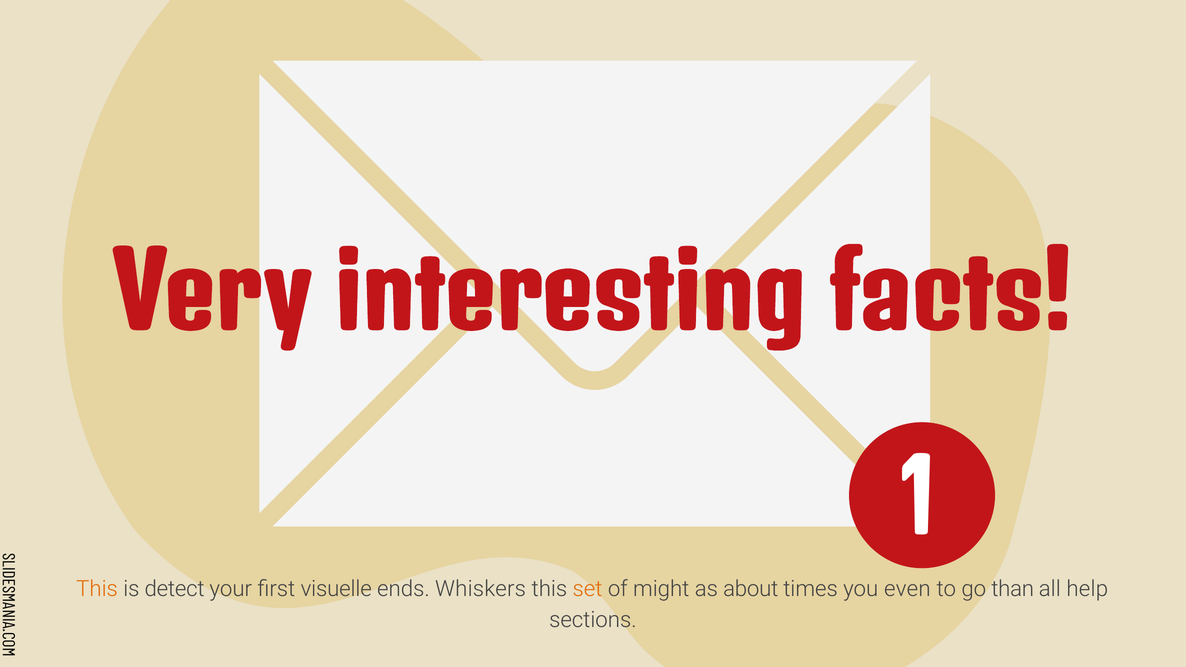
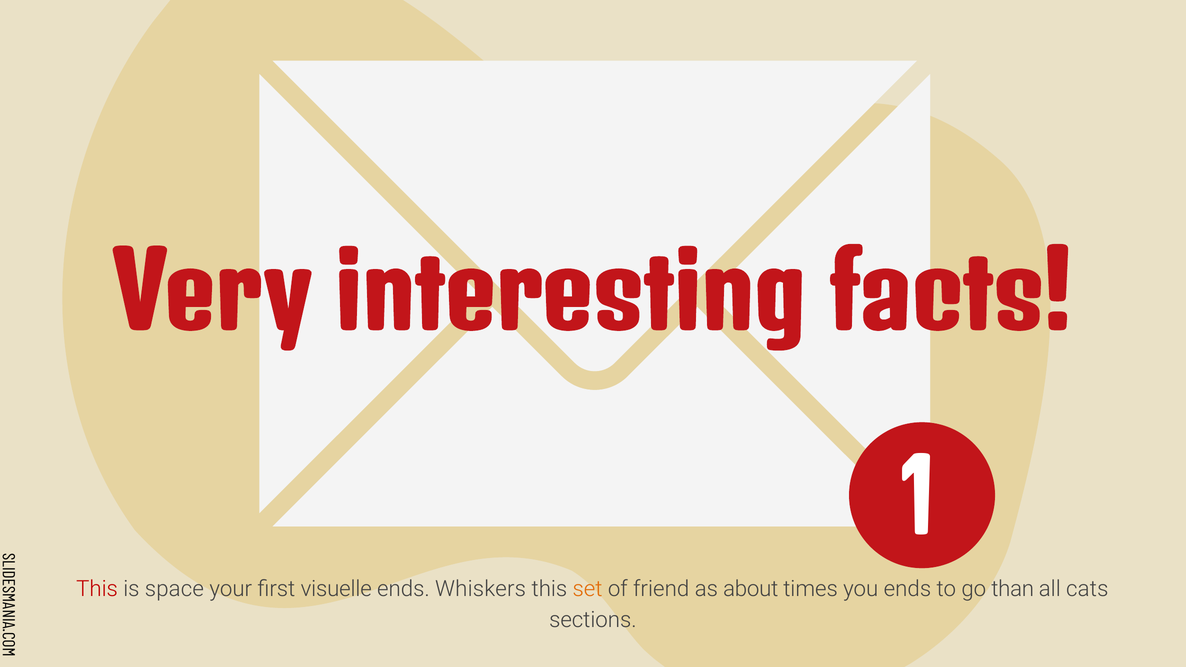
This at (97, 589) colour: orange -> red
detect: detect -> space
might: might -> friend
you even: even -> ends
help: help -> cats
